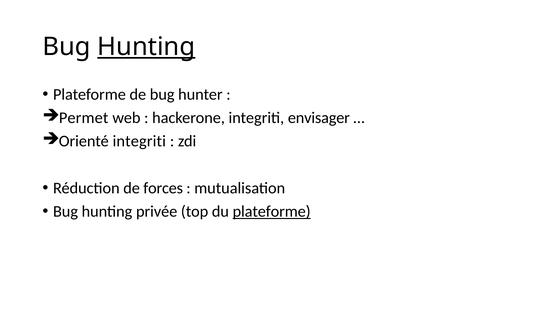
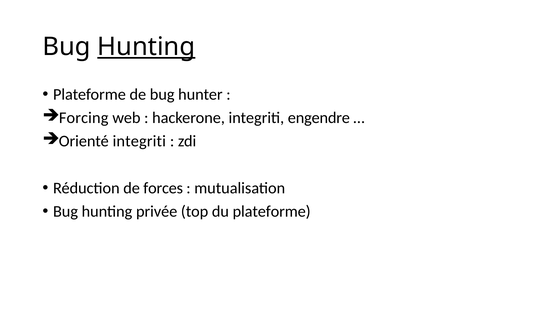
Permet: Permet -> Forcing
envisager: envisager -> engendre
plateforme at (272, 211) underline: present -> none
